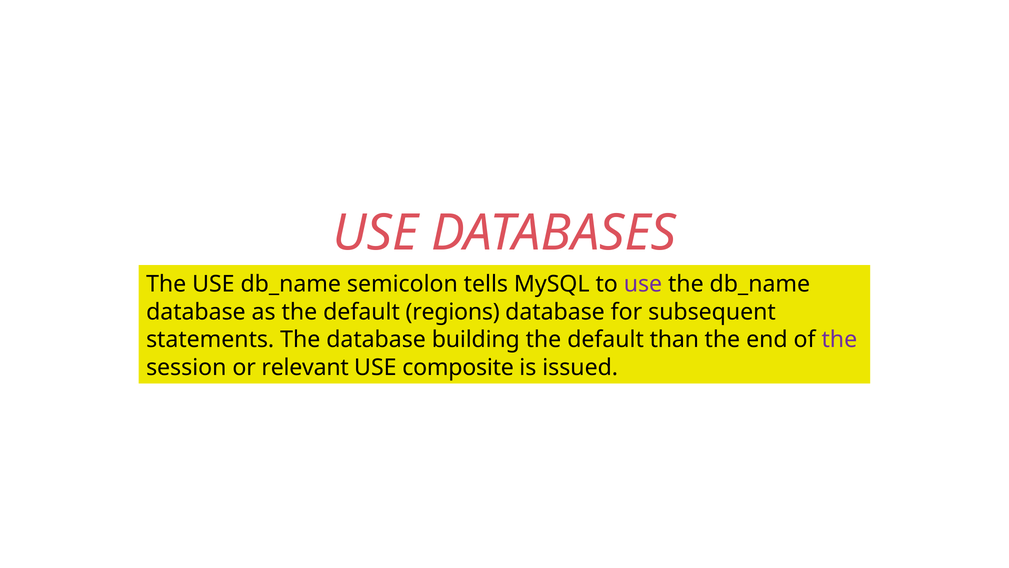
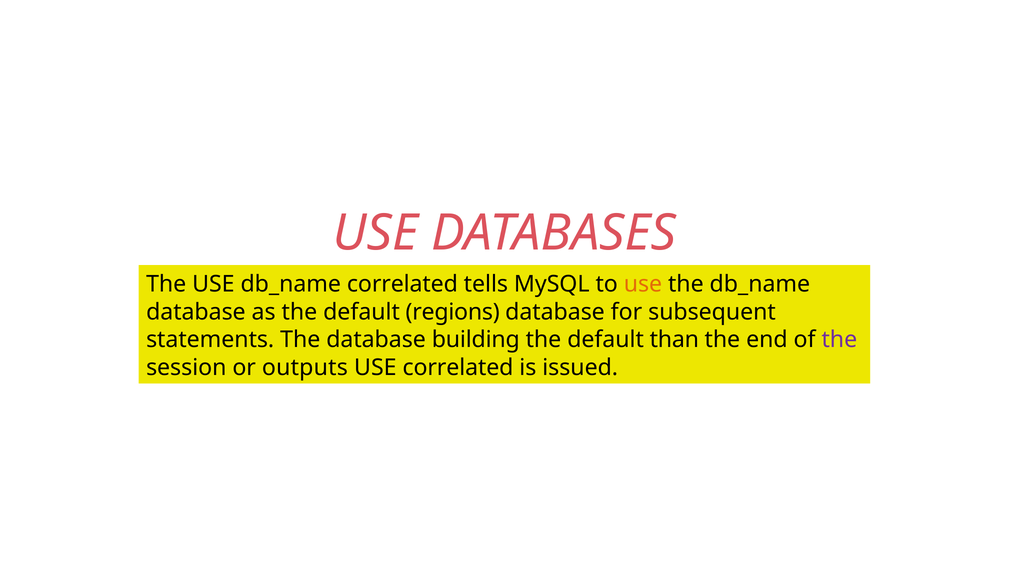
db_name semicolon: semicolon -> correlated
use at (643, 284) colour: purple -> orange
relevant: relevant -> outputs
USE composite: composite -> correlated
